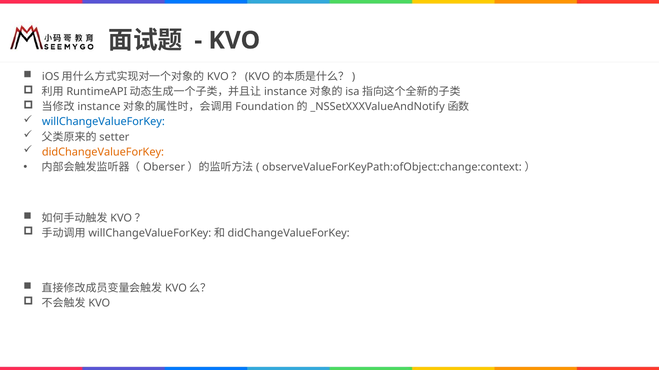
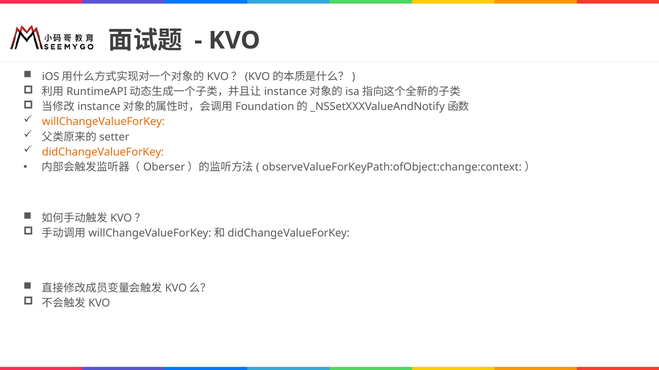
willChangeValueForKey colour: blue -> orange
